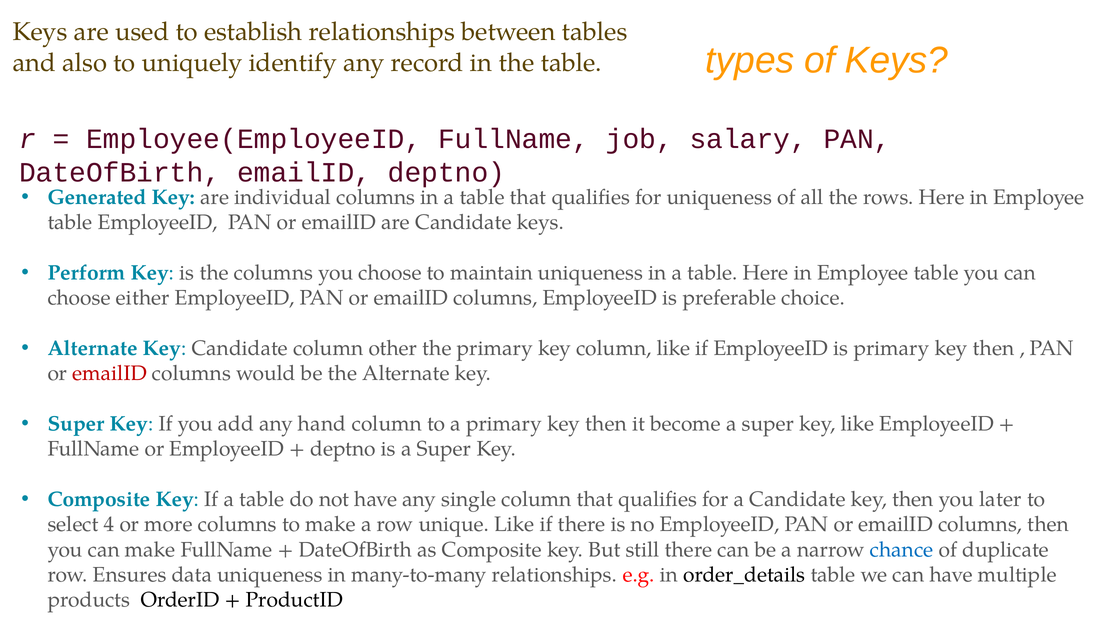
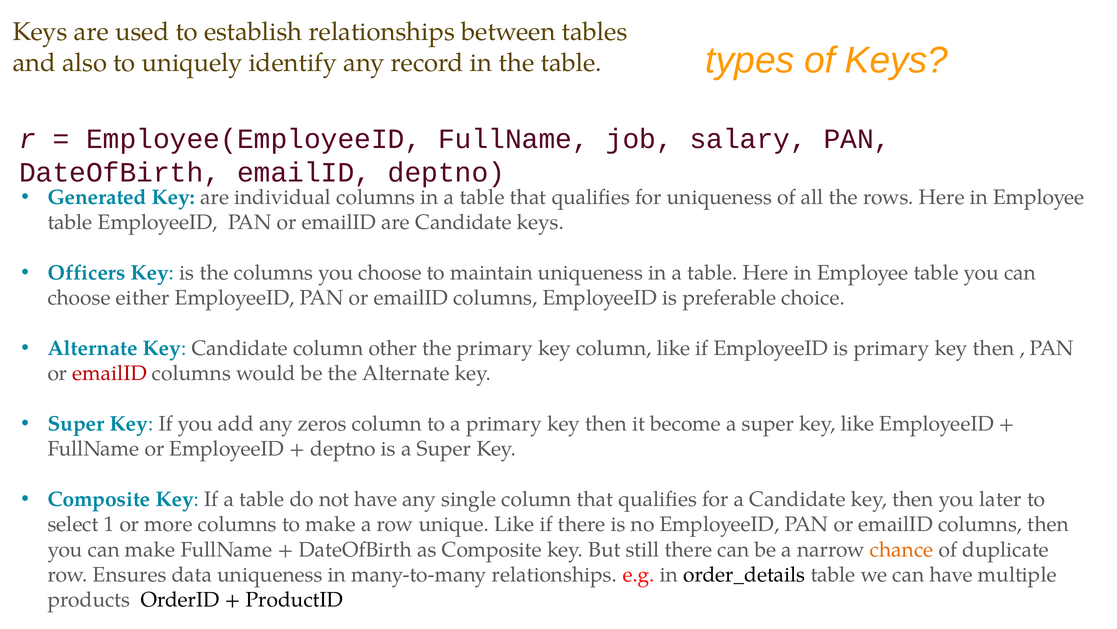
Perform: Perform -> Officers
hand: hand -> zeros
4: 4 -> 1
chance colour: blue -> orange
